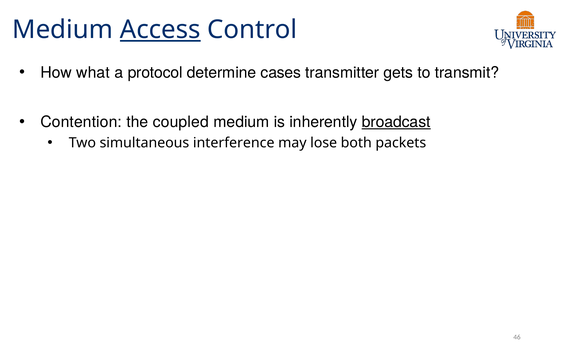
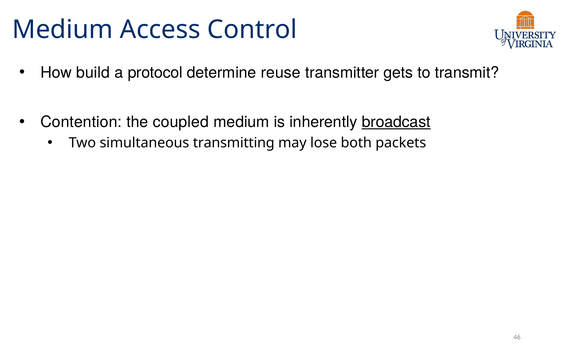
Access underline: present -> none
what: what -> build
cases: cases -> reuse
interference: interference -> transmitting
